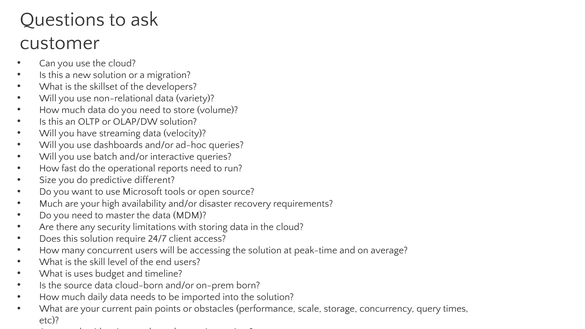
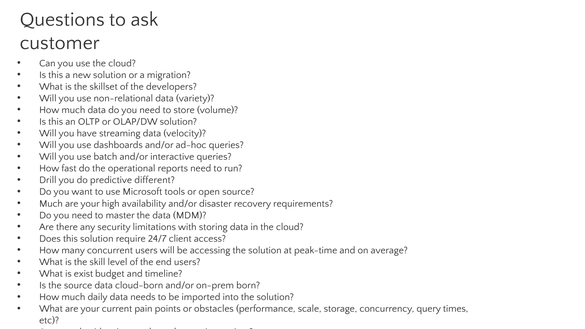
Size: Size -> Drill
uses: uses -> exist
